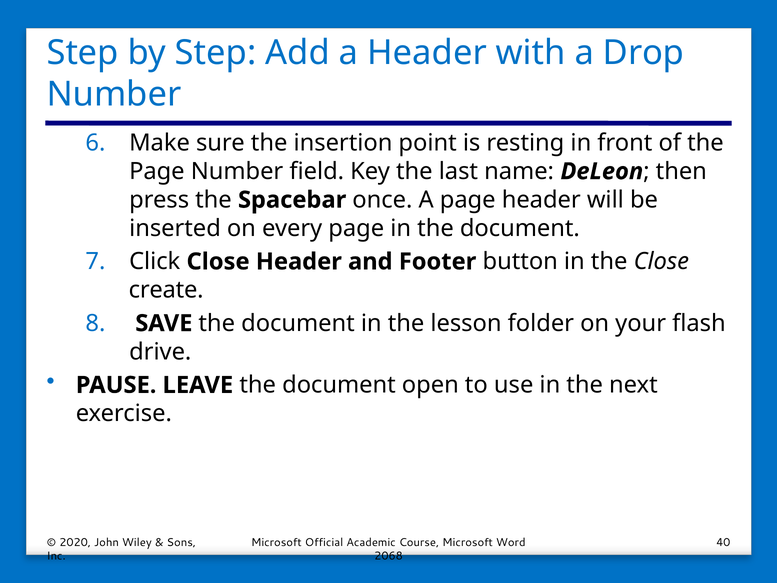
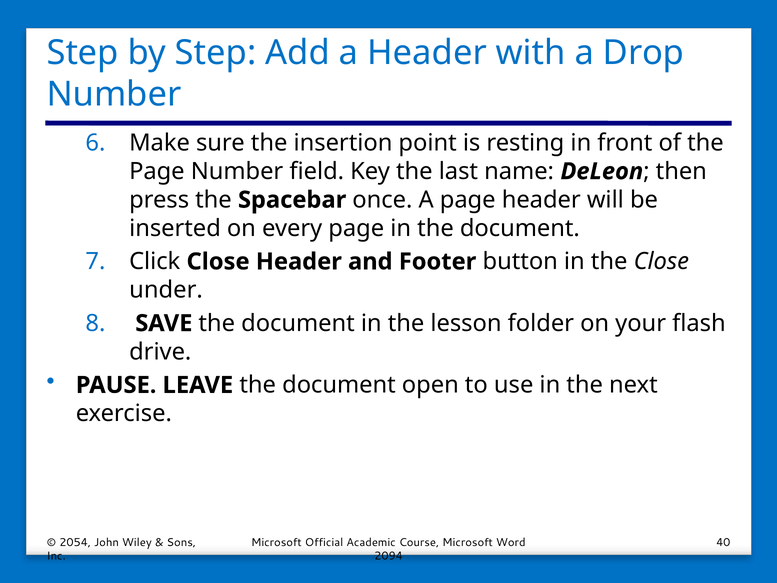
create: create -> under
2020: 2020 -> 2054
2068: 2068 -> 2094
